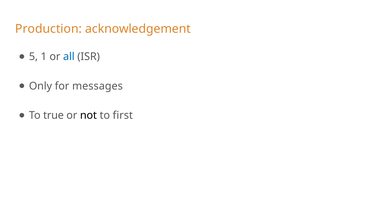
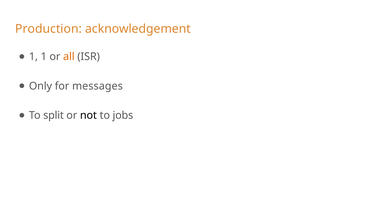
5 at (33, 57): 5 -> 1
all colour: blue -> orange
true: true -> split
first: first -> jobs
